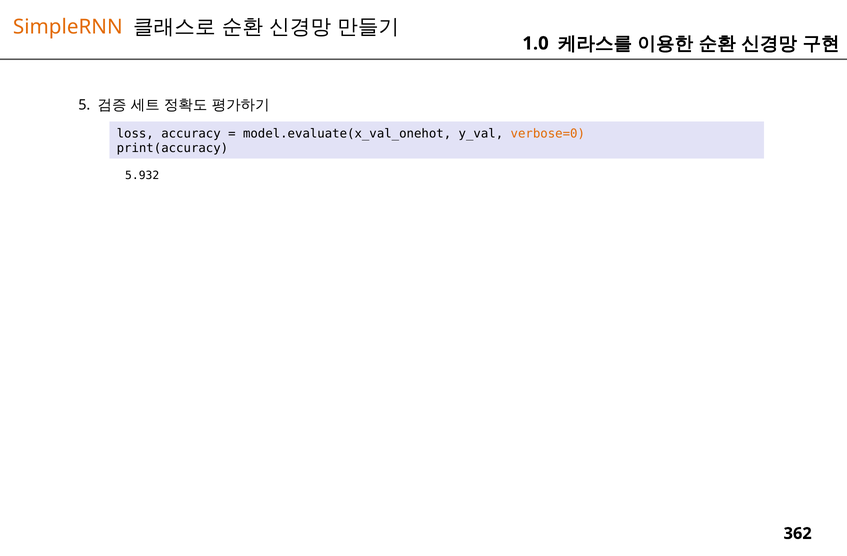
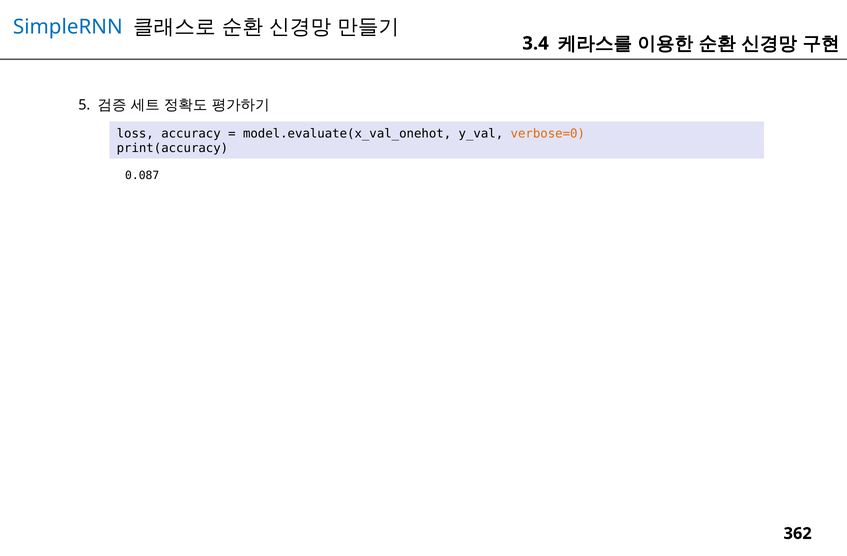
SimpleRNN colour: orange -> blue
1.0: 1.0 -> 3.4
5.932: 5.932 -> 0.087
